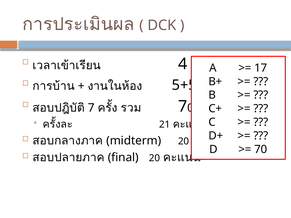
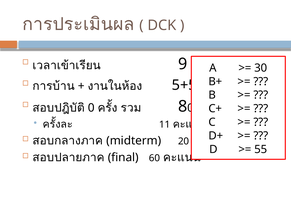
4: 4 -> 9
17: 17 -> 30
7 at (91, 108): 7 -> 0
7 at (183, 107): 7 -> 8
21: 21 -> 11
70: 70 -> 55
final 20: 20 -> 60
